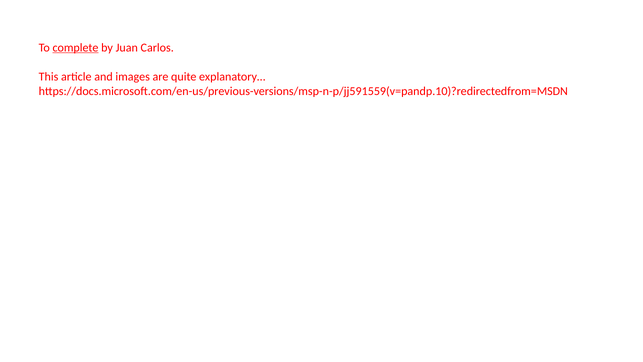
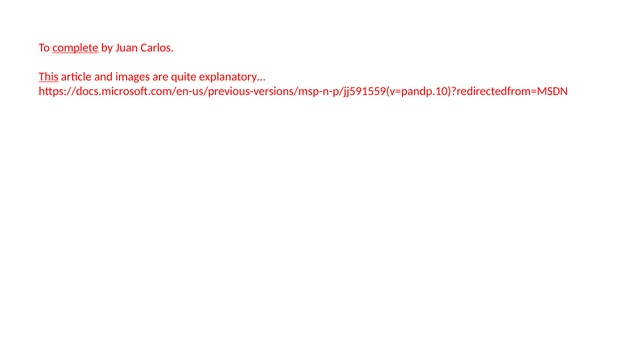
This underline: none -> present
